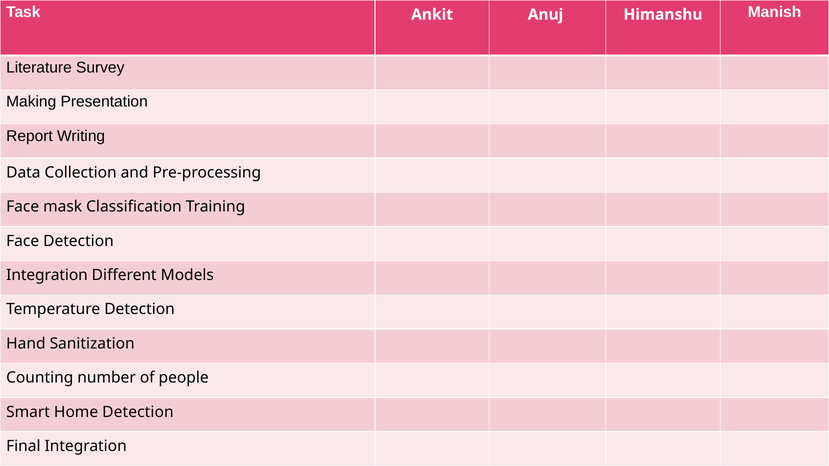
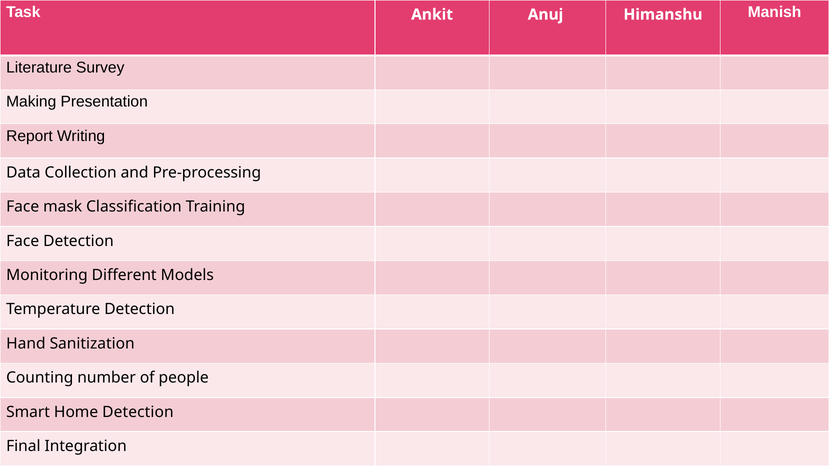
Integration at (47, 275): Integration -> Monitoring
